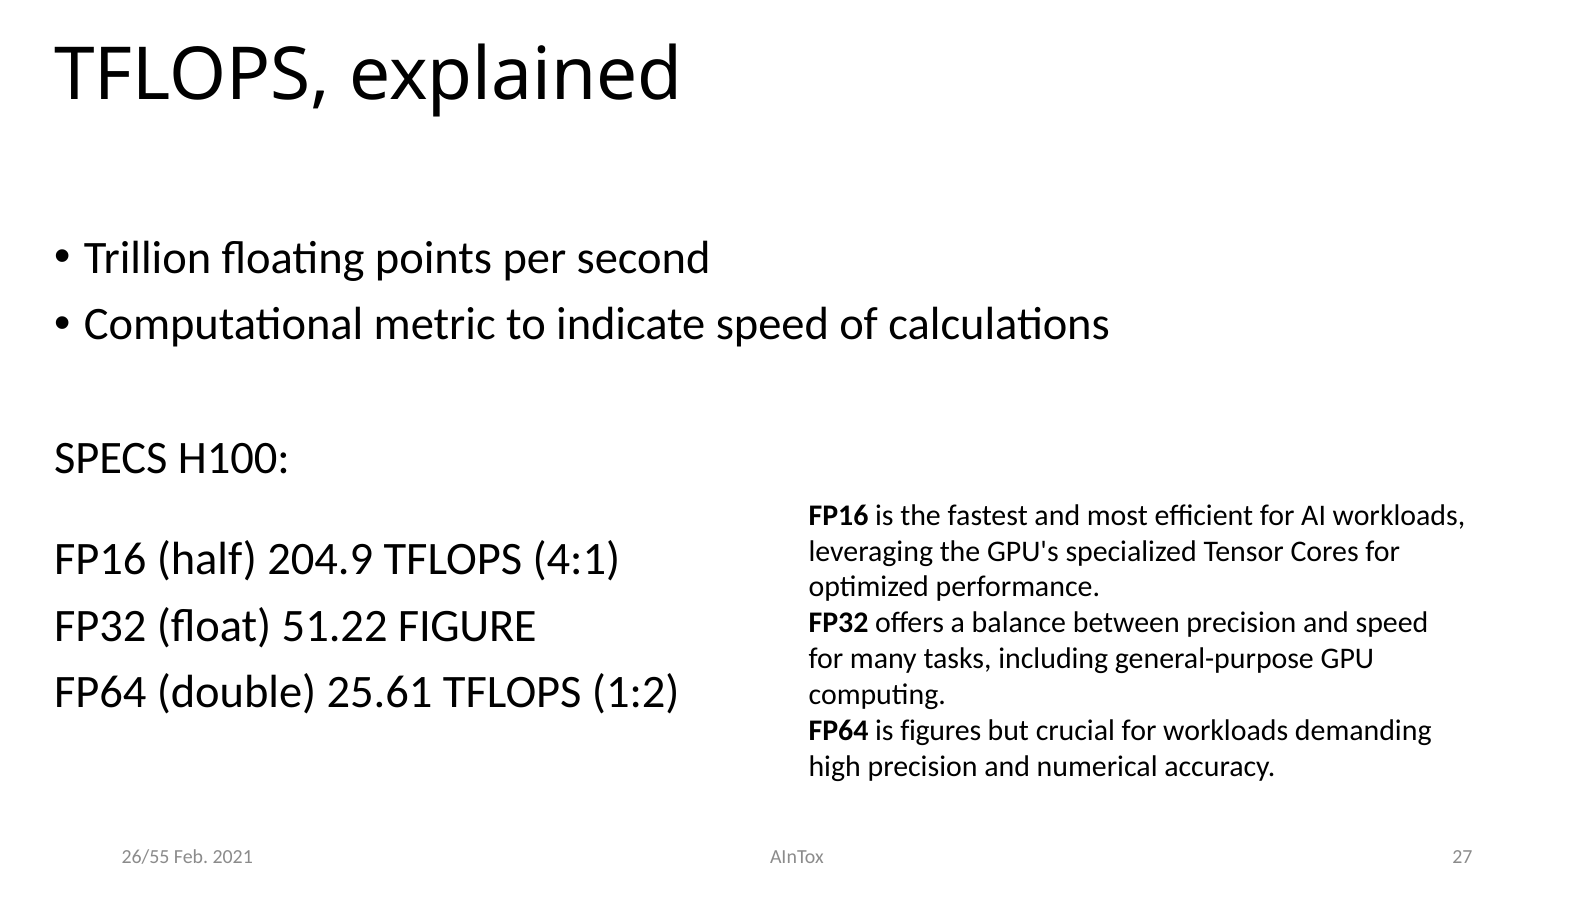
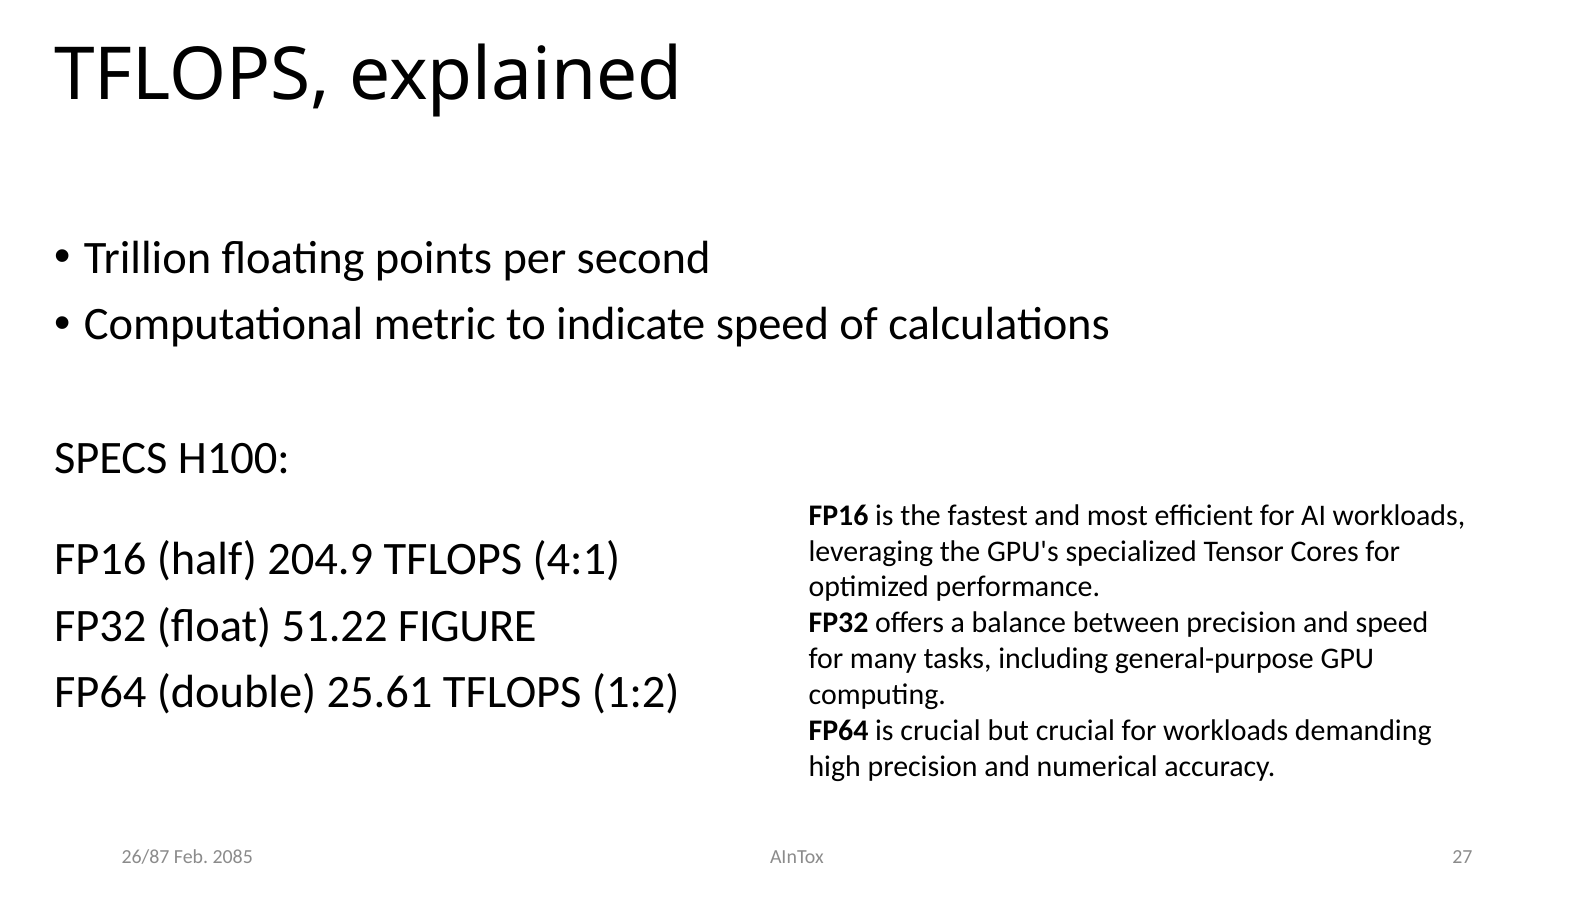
is figures: figures -> crucial
26/55: 26/55 -> 26/87
2021: 2021 -> 2085
